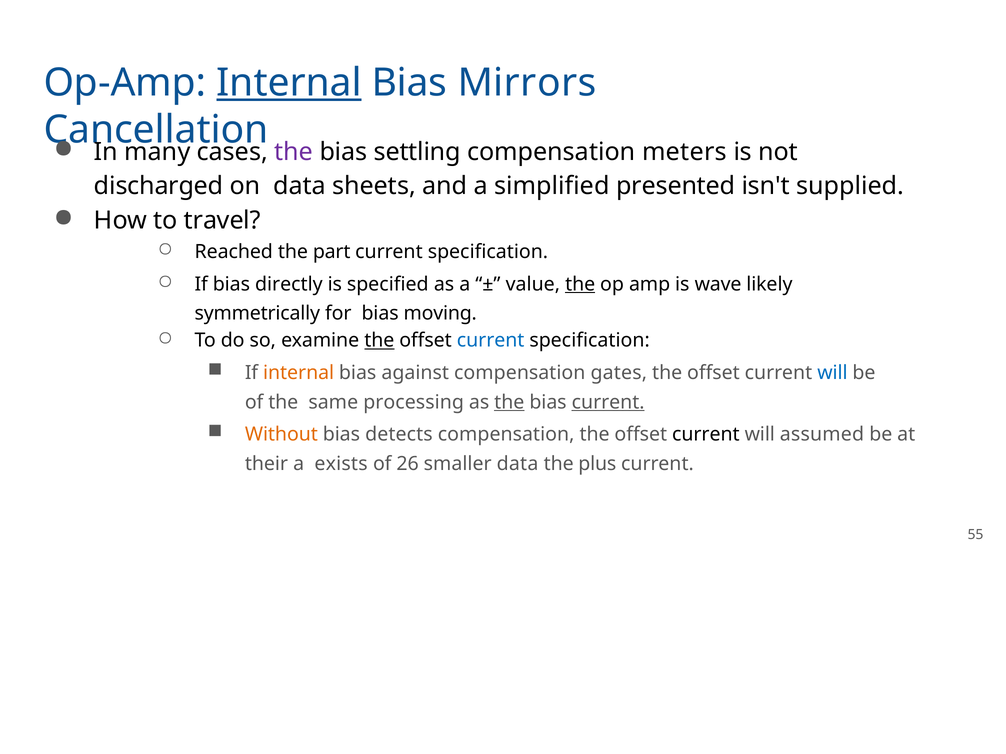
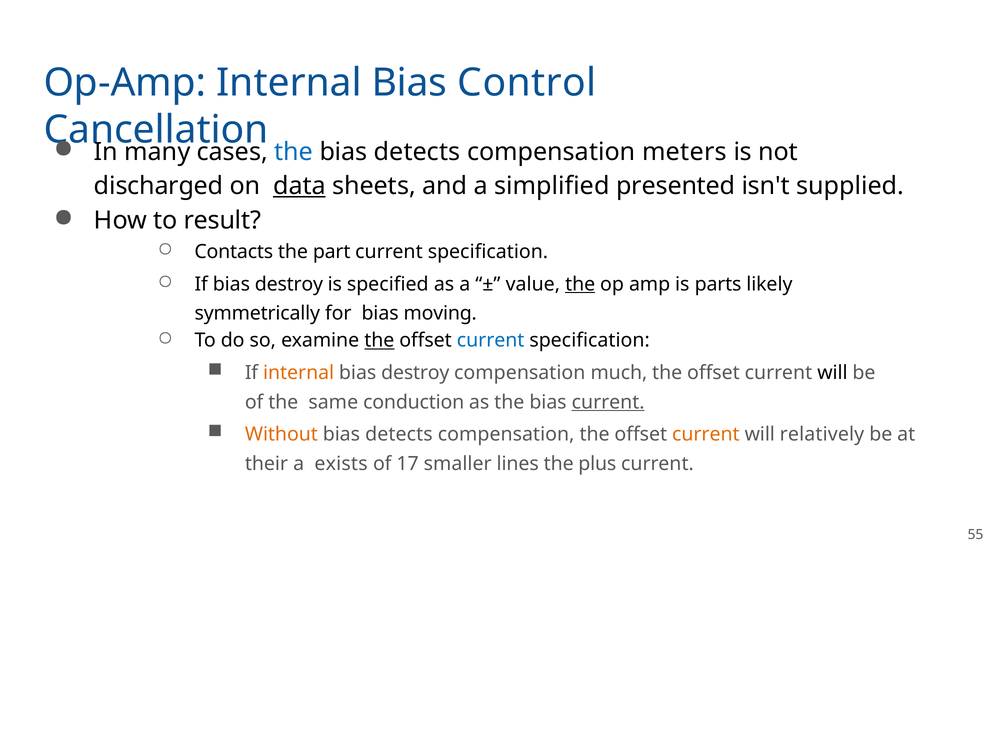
Internal at (289, 83) underline: present -> none
Mirrors: Mirrors -> Control
the at (294, 152) colour: purple -> blue
settling at (417, 152): settling -> detects
data at (299, 186) underline: none -> present
travel: travel -> result
Reached: Reached -> Contacts
If bias directly: directly -> destroy
wave: wave -> parts
against at (415, 373): against -> destroy
gates: gates -> much
will at (832, 373) colour: blue -> black
processing: processing -> conduction
the at (509, 402) underline: present -> none
current at (706, 435) colour: black -> orange
assumed: assumed -> relatively
26: 26 -> 17
smaller data: data -> lines
